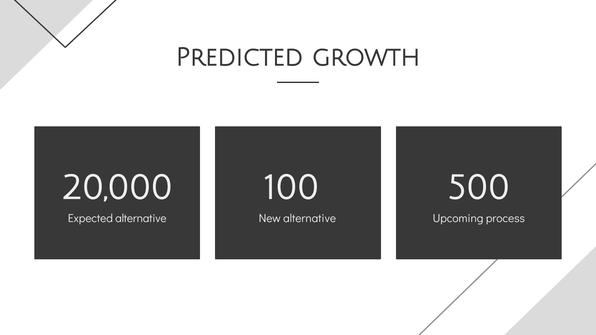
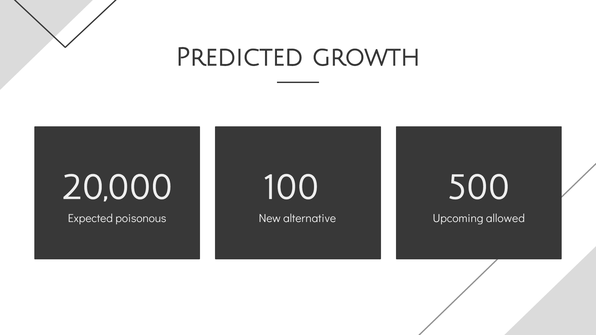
Expected alternative: alternative -> poisonous
process: process -> allowed
